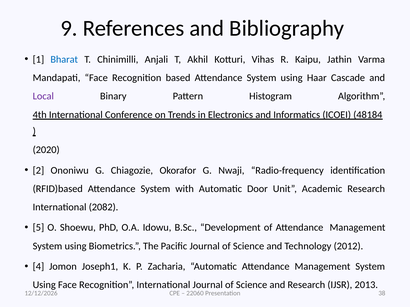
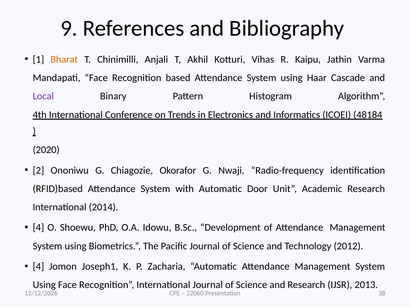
Bharat colour: blue -> orange
2082: 2082 -> 2014
5 at (38, 228): 5 -> 4
